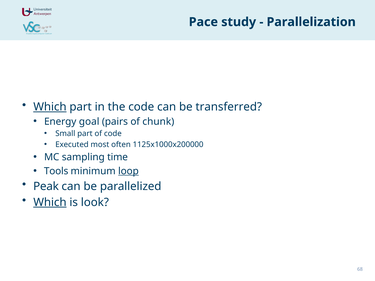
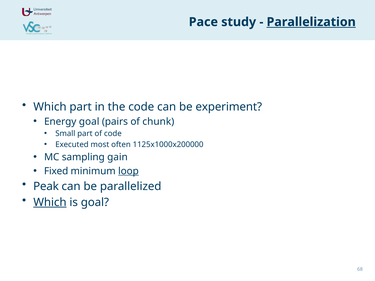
Parallelization underline: none -> present
Which at (50, 107) underline: present -> none
transferred: transferred -> experiment
time: time -> gain
Tools: Tools -> Fixed
is look: look -> goal
